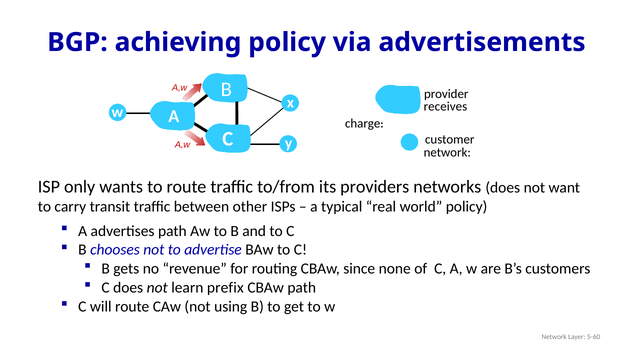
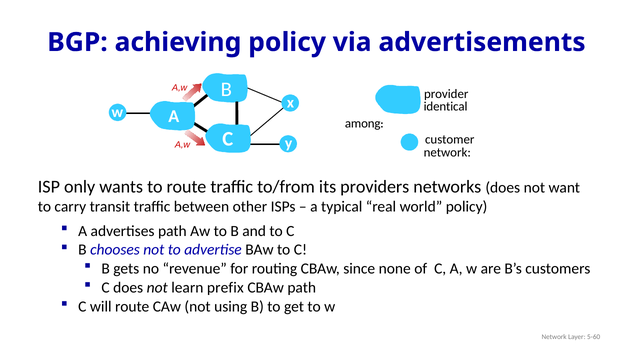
receives: receives -> identical
charge: charge -> among
